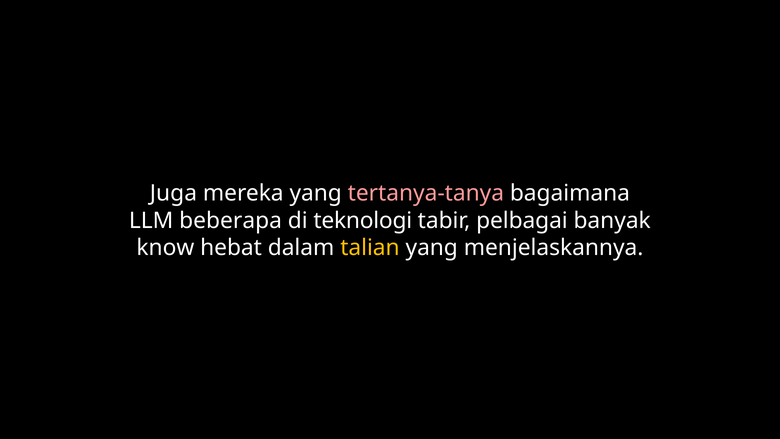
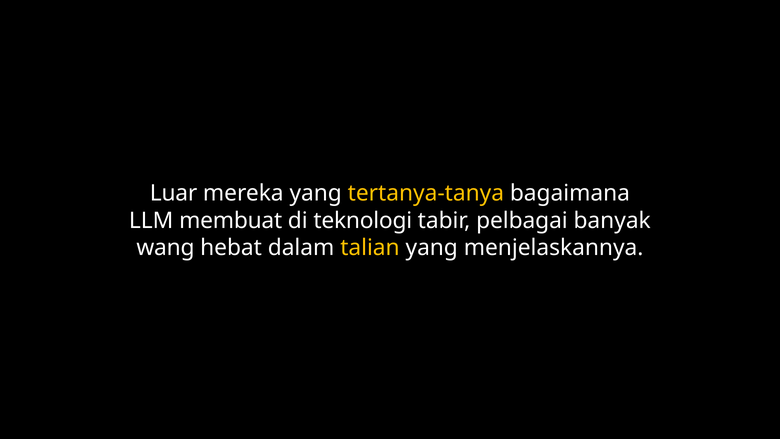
Juga: Juga -> Luar
tertanya-tanya colour: pink -> yellow
beberapa: beberapa -> membuat
know: know -> wang
